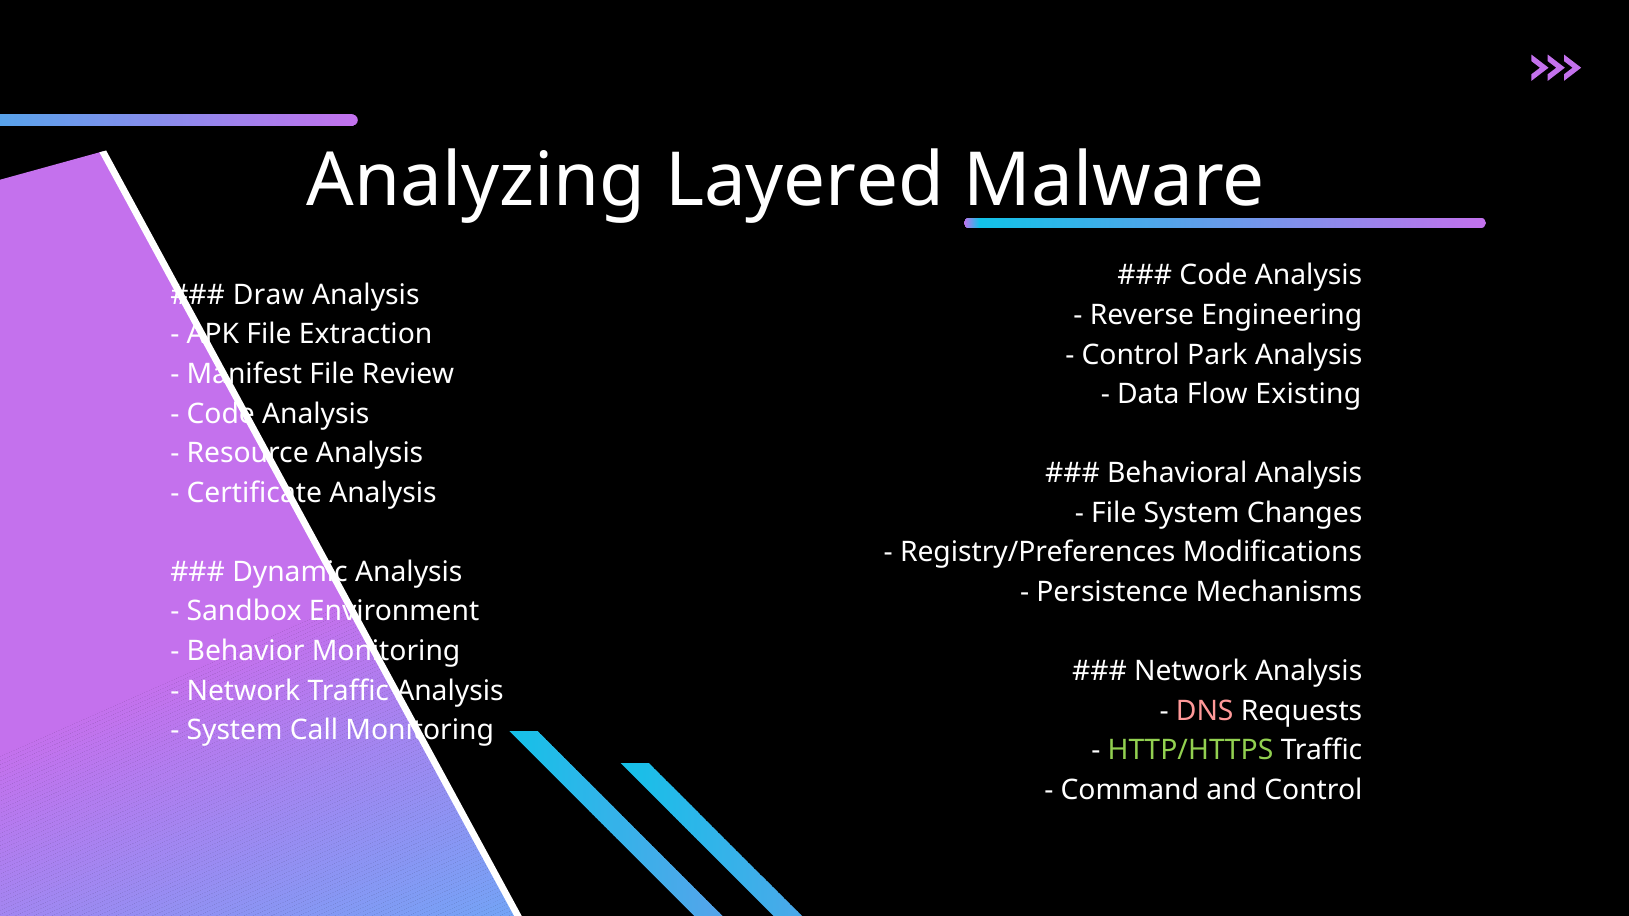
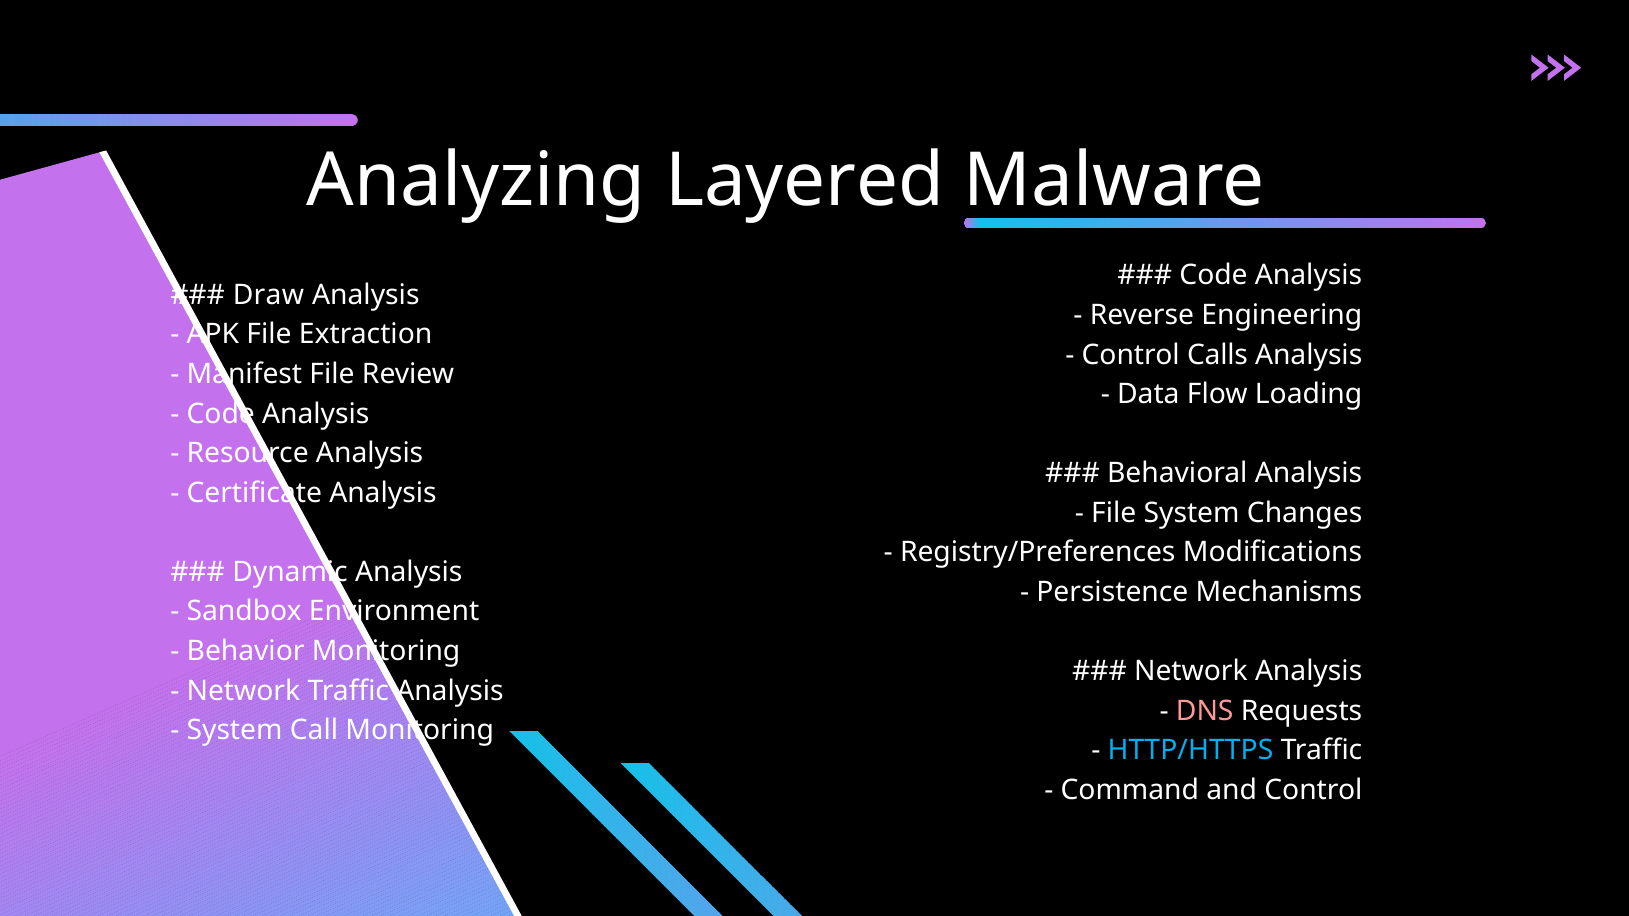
Park: Park -> Calls
Existing: Existing -> Loading
HTTP/HTTPS colour: light green -> light blue
